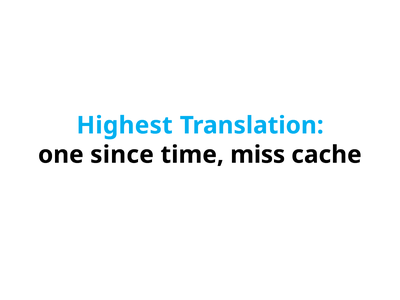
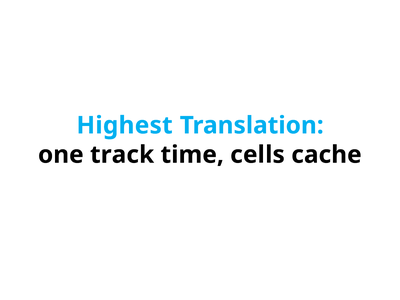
since: since -> track
miss: miss -> cells
